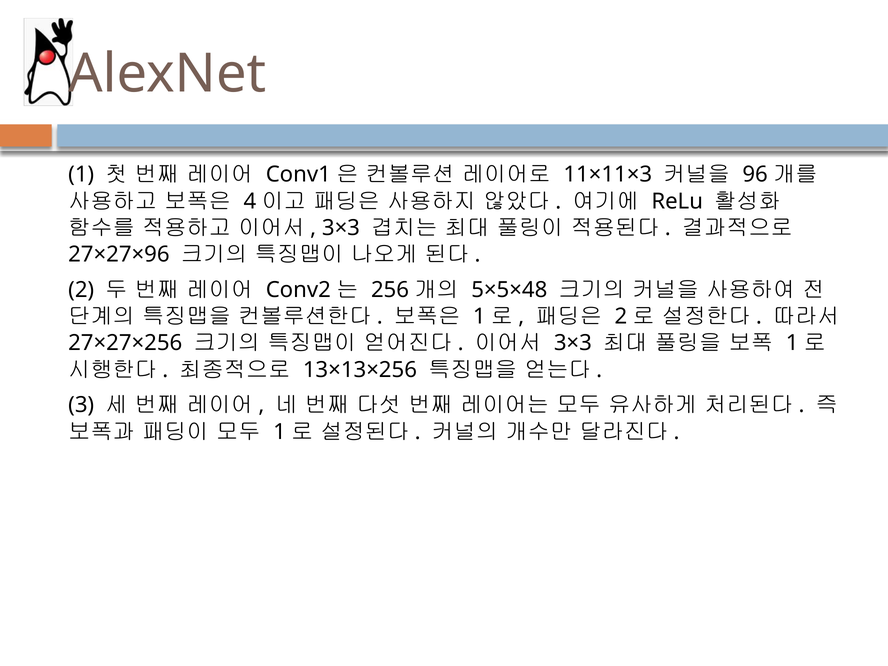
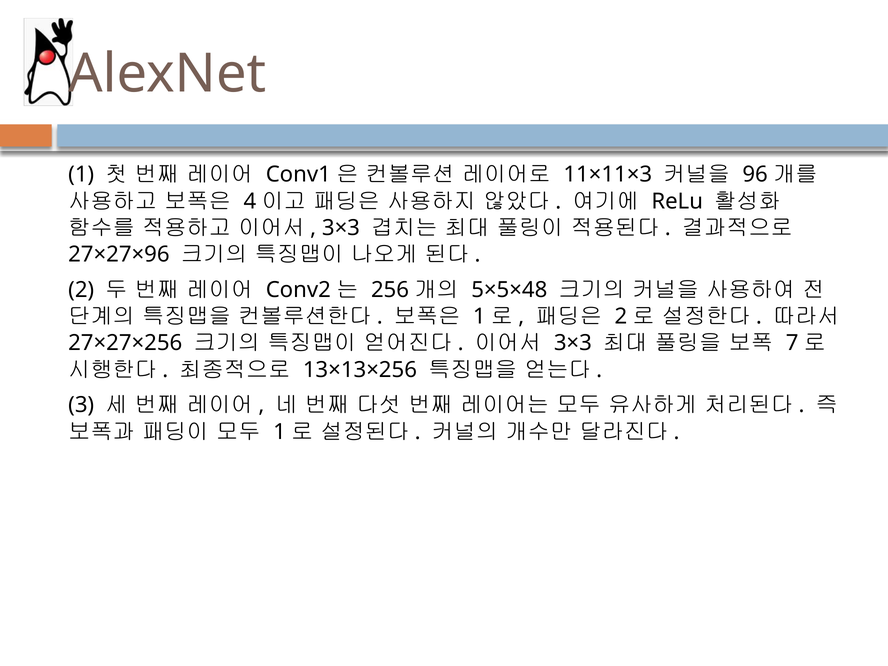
1 at (792, 343): 1 -> 7
